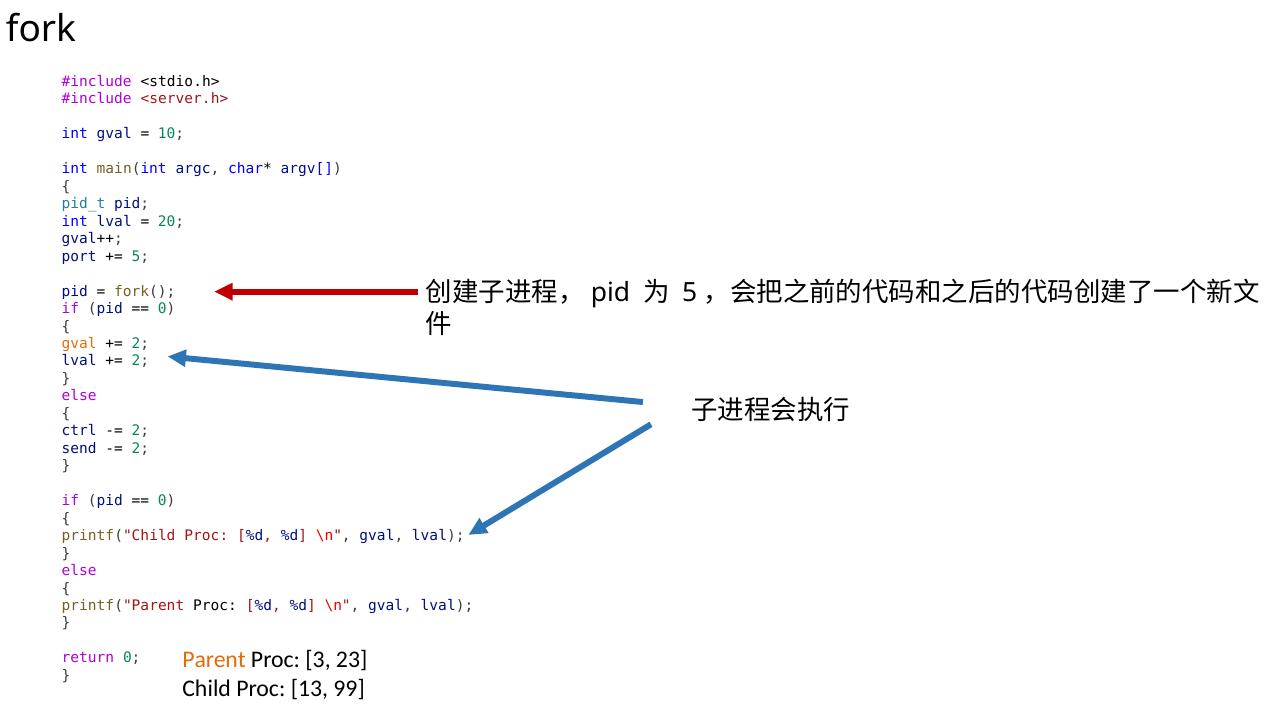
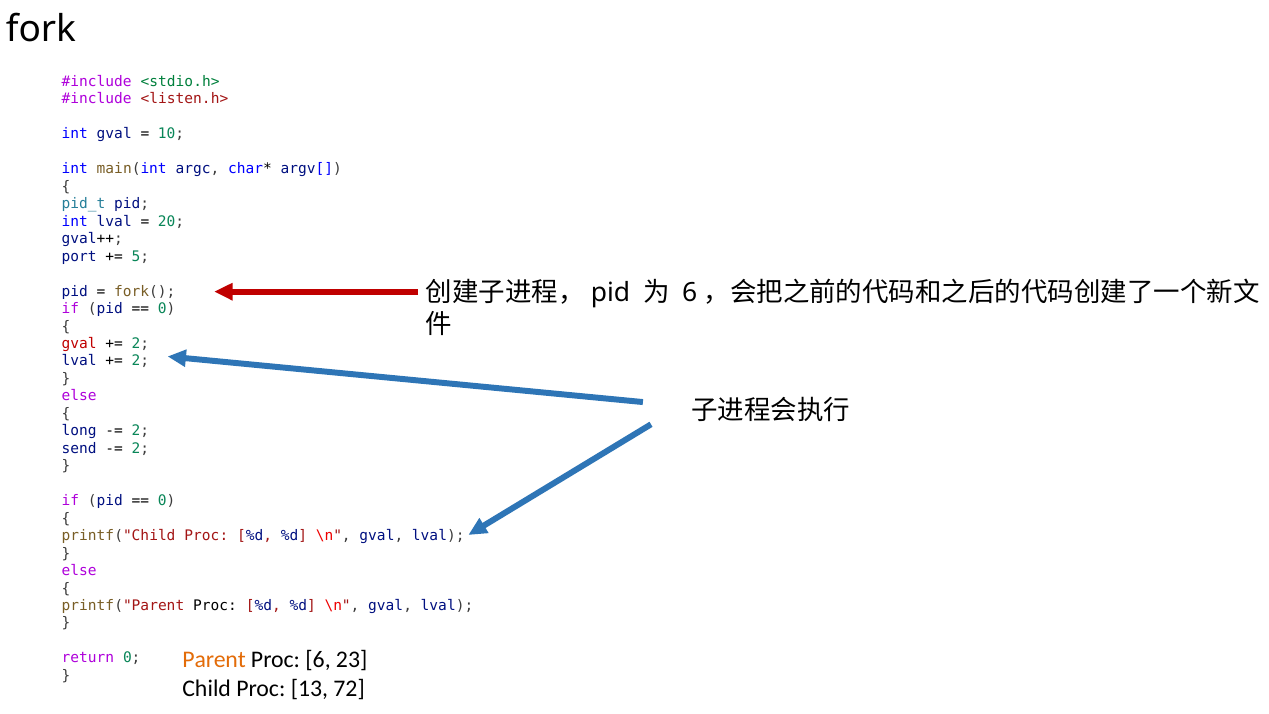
<stdio.h> colour: black -> green
<server.h>: <server.h> -> <listen.h>
5 at (690, 293): 5 -> 6
gval at (79, 344) colour: orange -> red
ctrl: ctrl -> long
Proc 3: 3 -> 6
99: 99 -> 72
